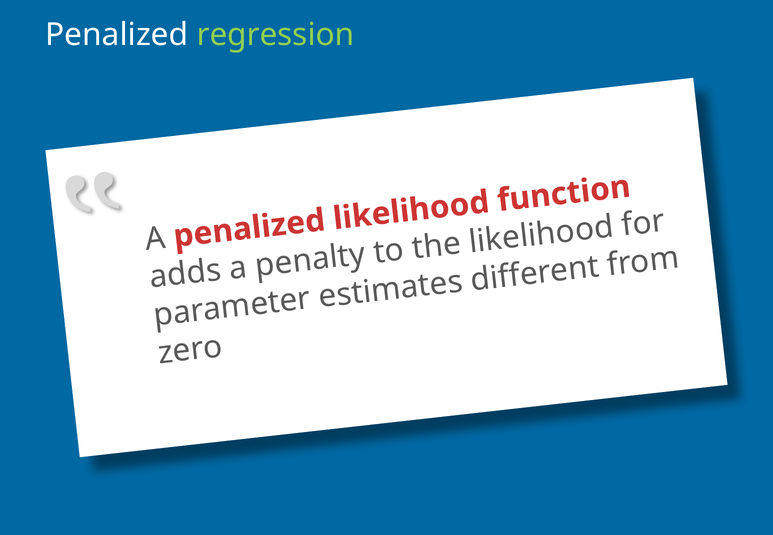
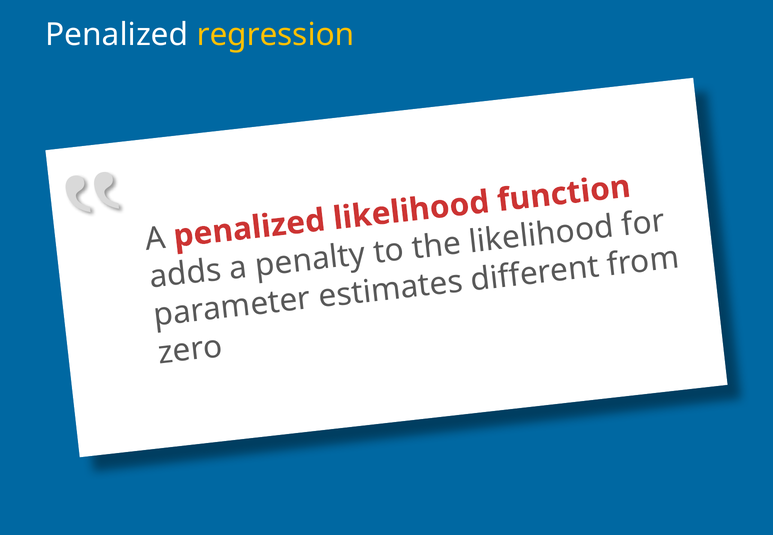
regression colour: light green -> yellow
